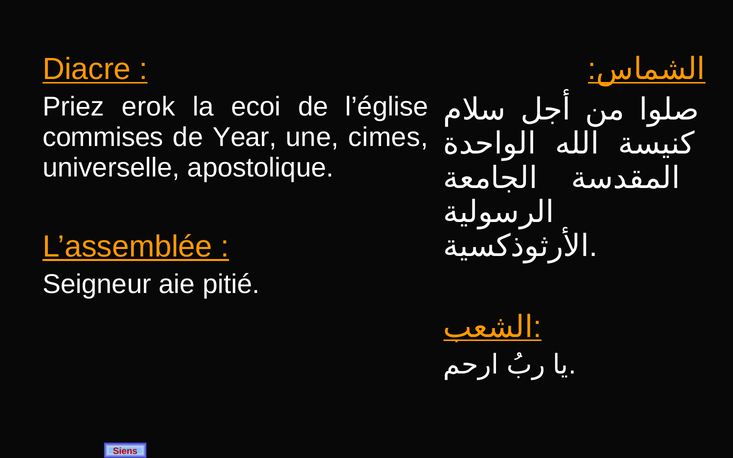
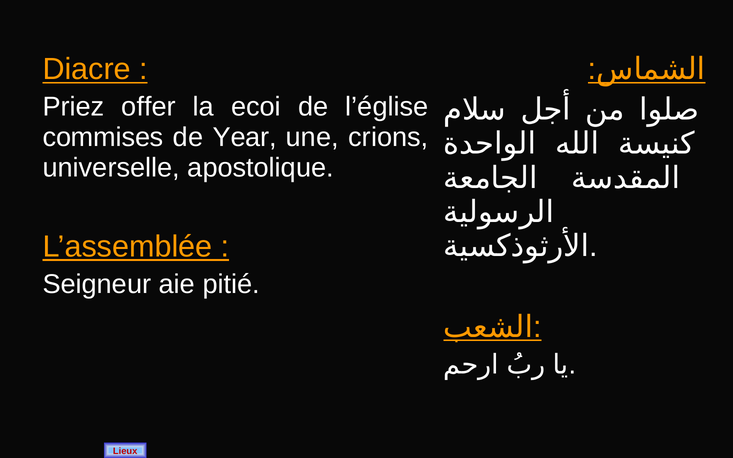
erok: erok -> offer
cimes: cimes -> crions
Siens: Siens -> Lieux
